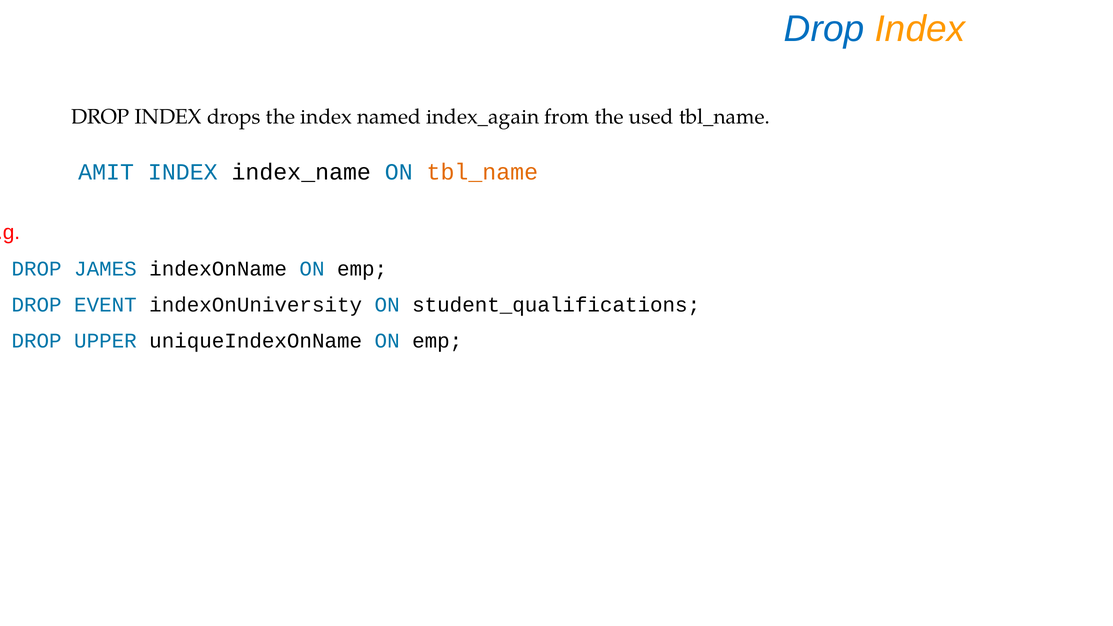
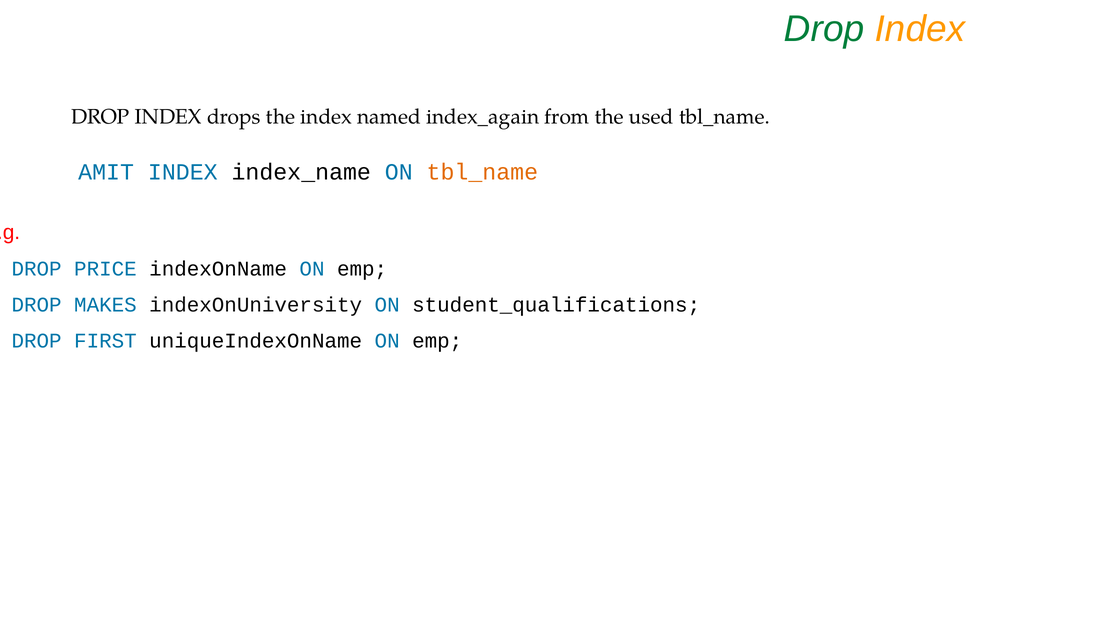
Drop at (824, 29) colour: blue -> green
JAMES: JAMES -> PRICE
EVENT: EVENT -> MAKES
UPPER: UPPER -> FIRST
